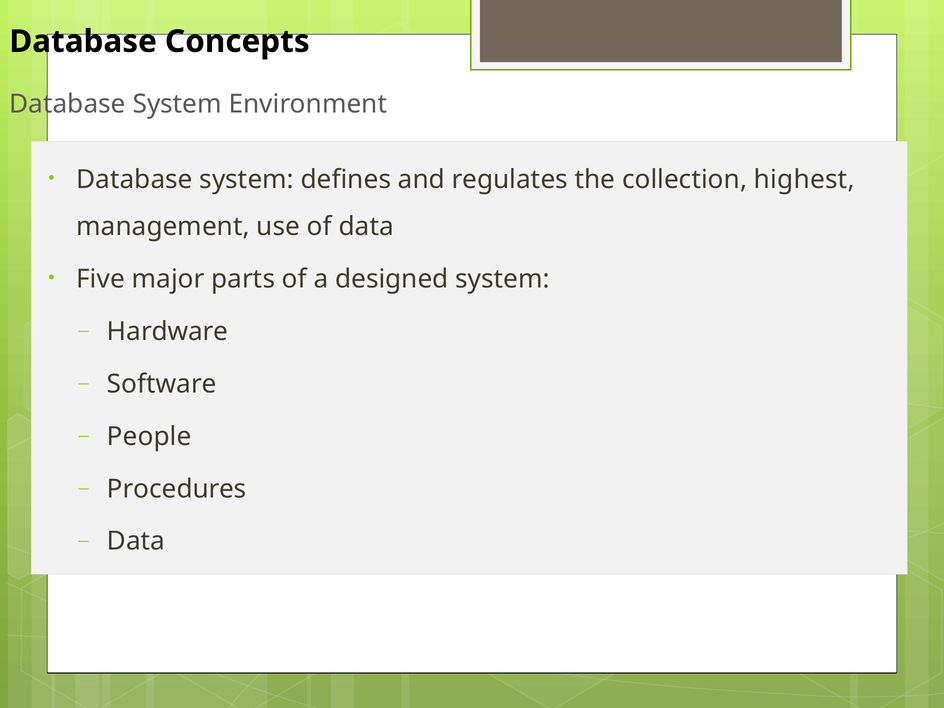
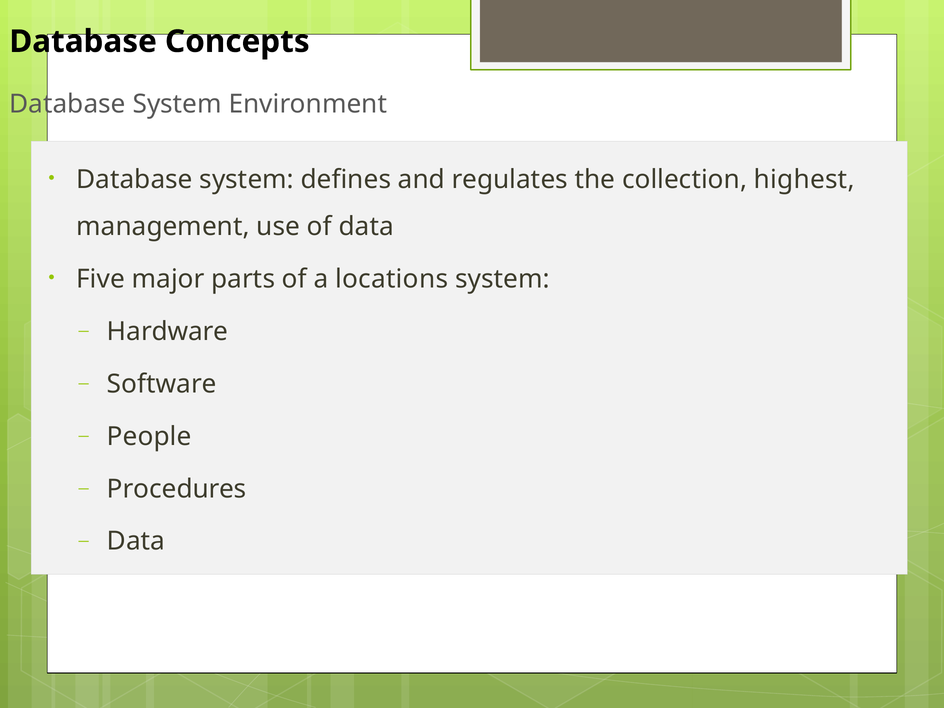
designed: designed -> locations
